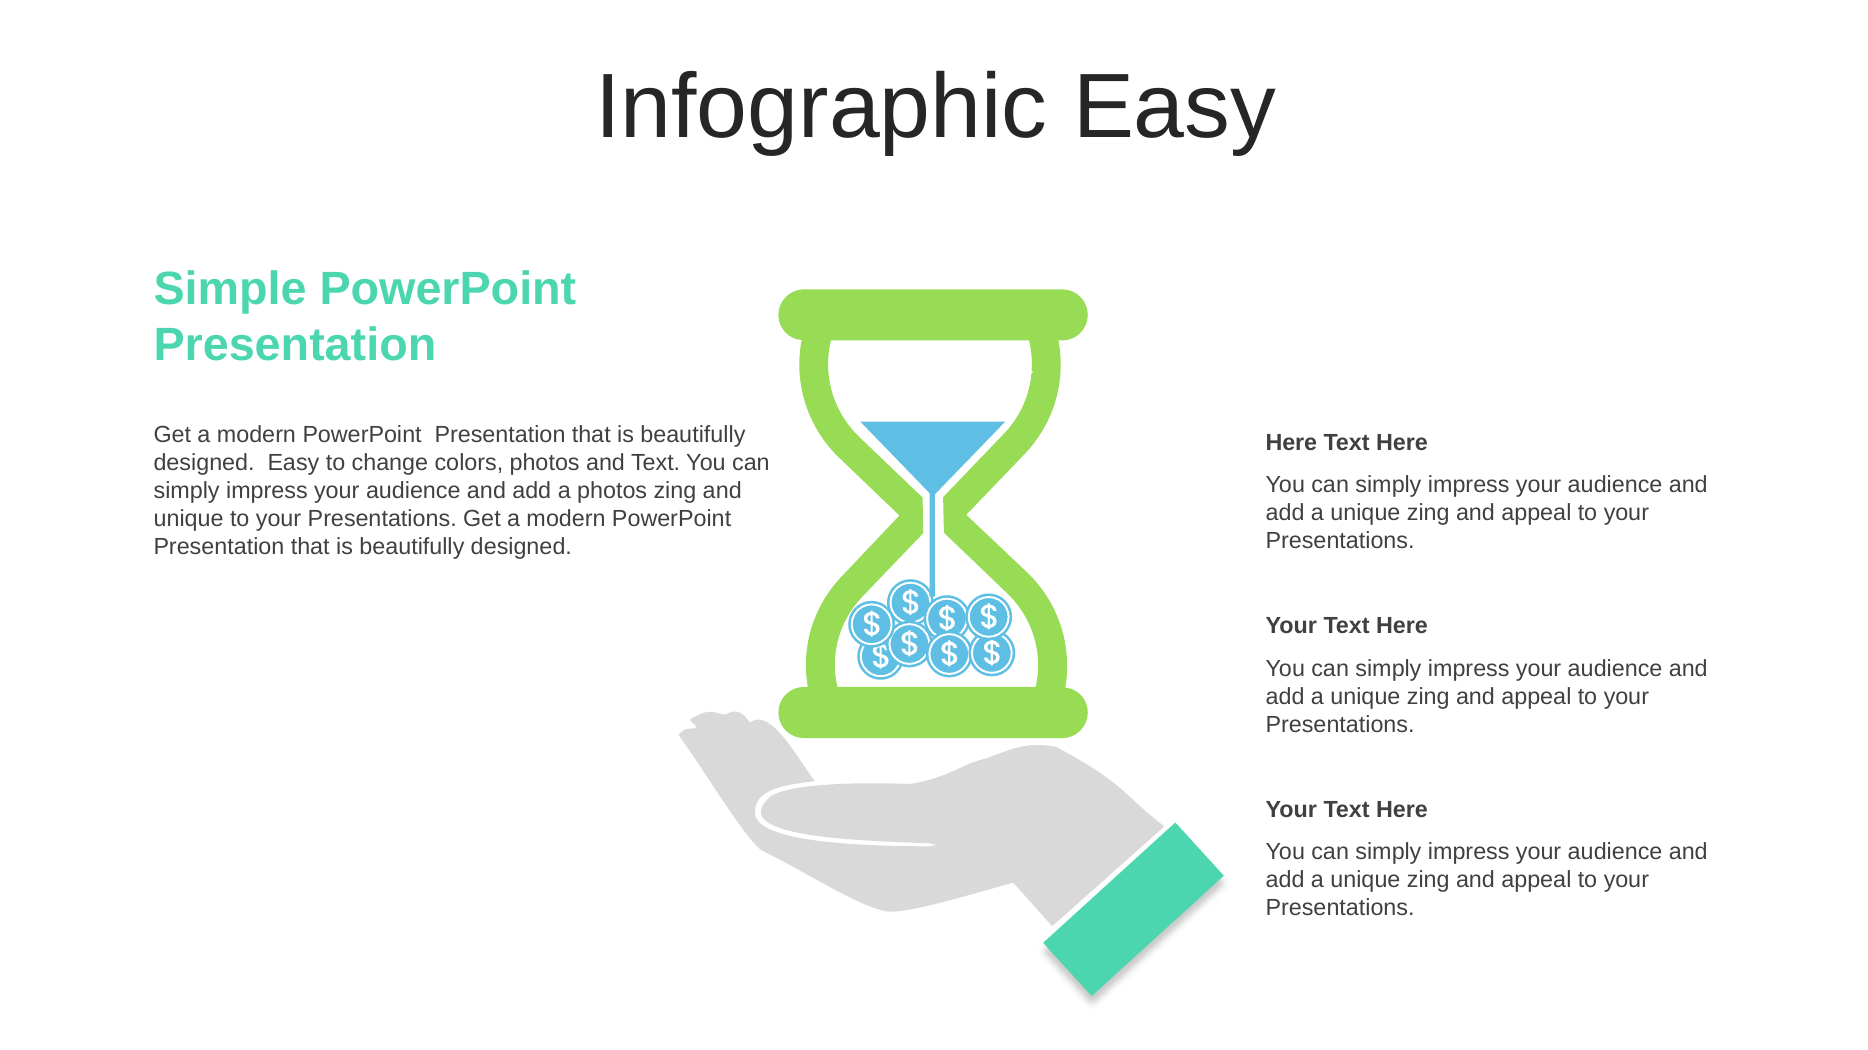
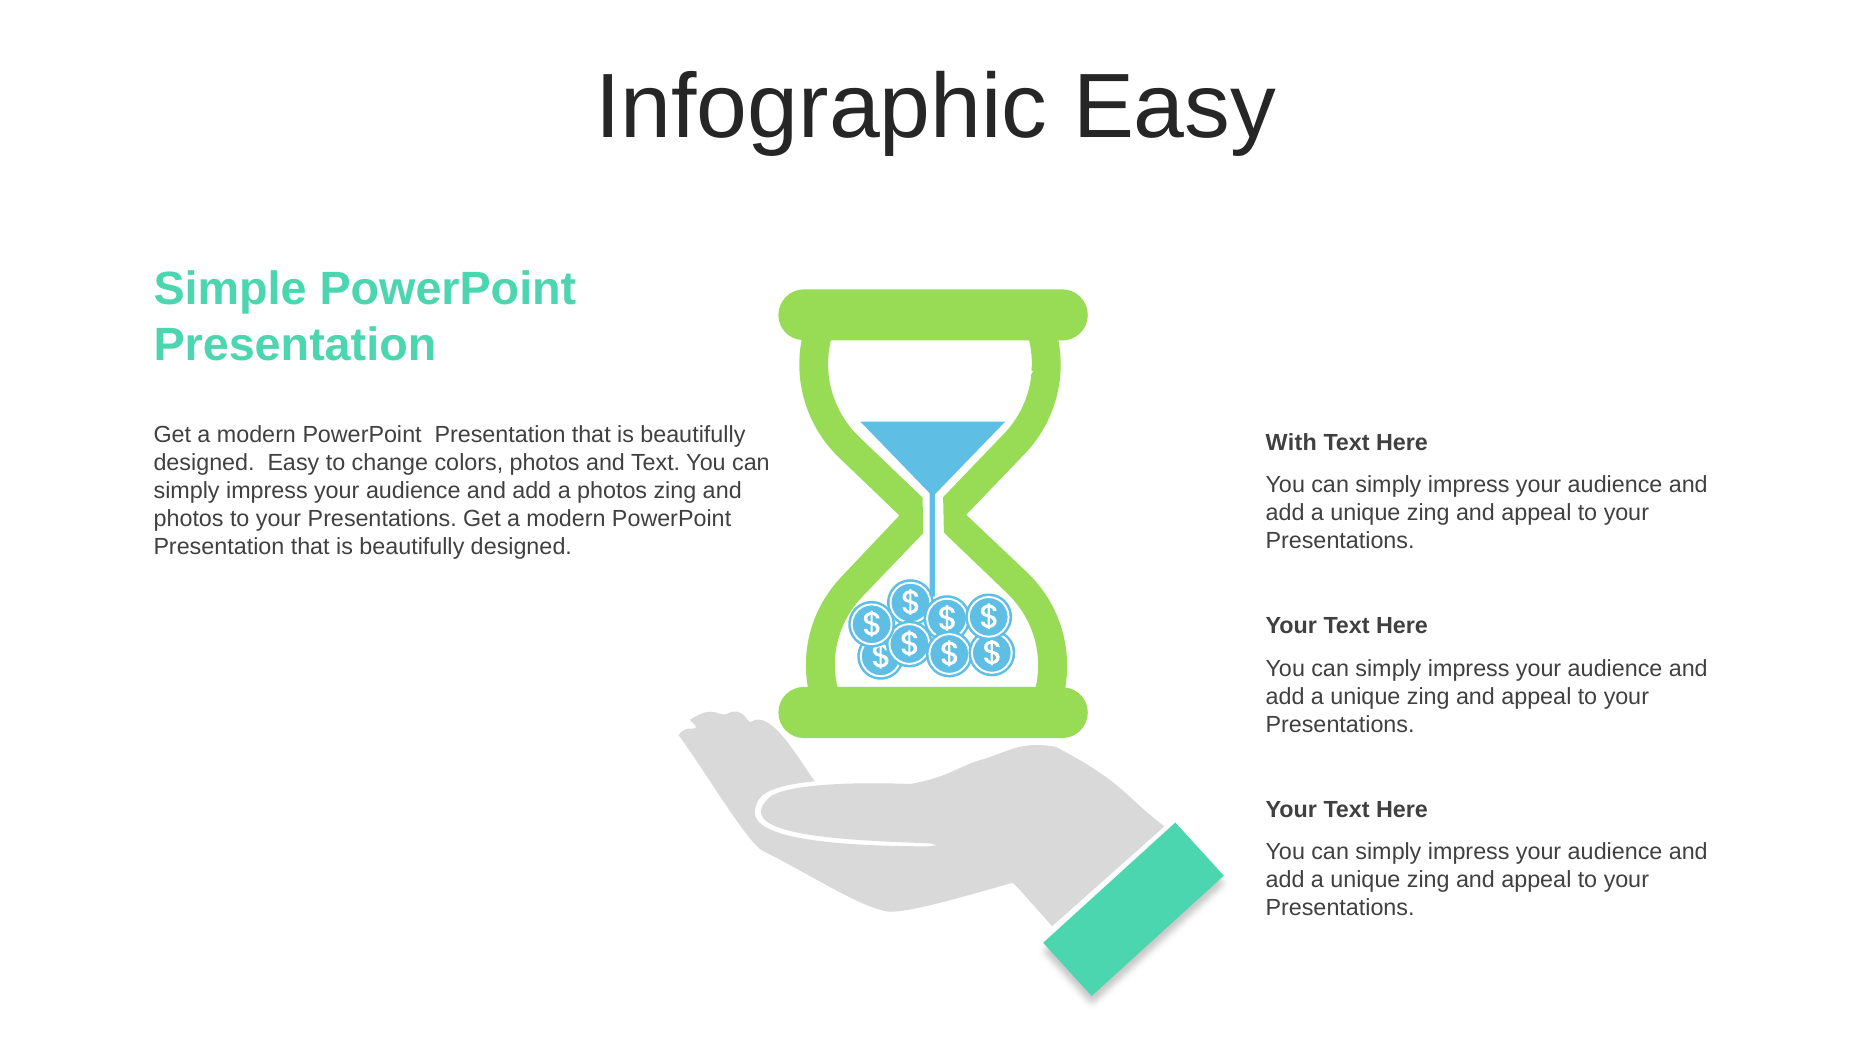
Here at (1291, 443): Here -> With
unique at (189, 519): unique -> photos
